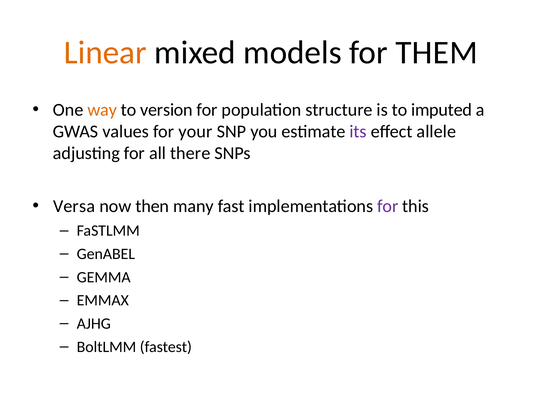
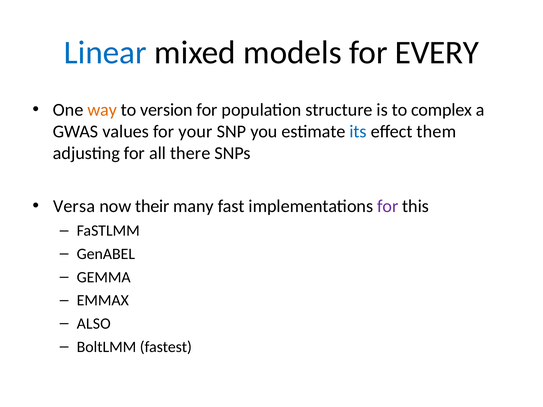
Linear colour: orange -> blue
THEM: THEM -> EVERY
imputed: imputed -> complex
its colour: purple -> blue
allele: allele -> them
then: then -> their
AJHG: AJHG -> ALSO
